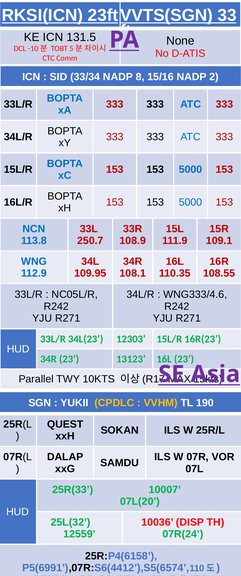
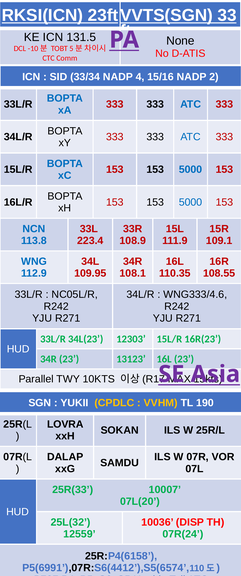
8: 8 -> 4
250.7: 250.7 -> 223.4
QUEST: QUEST -> LOVRA
